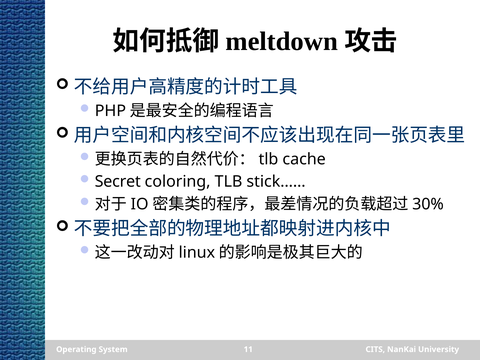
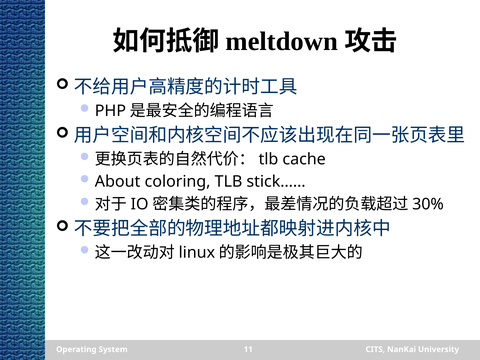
Secret: Secret -> About
